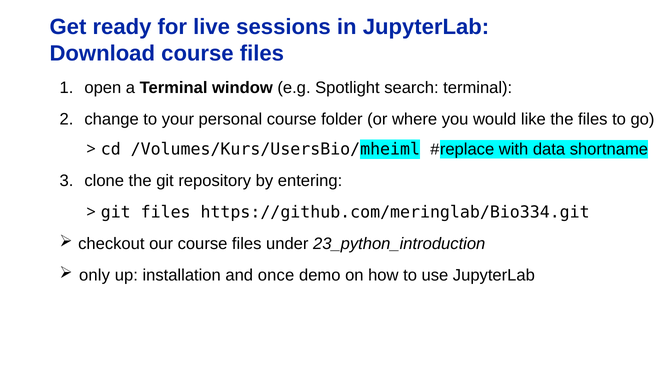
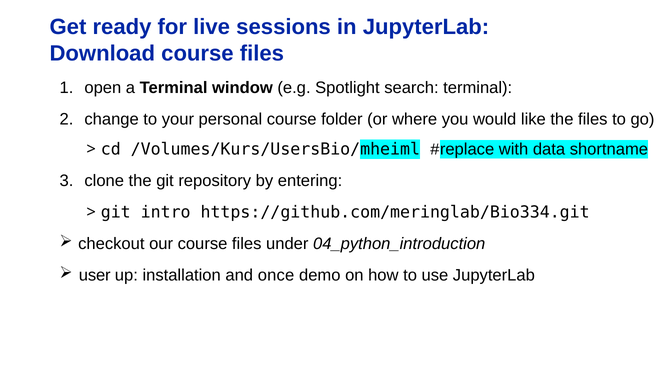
git files: files -> intro
23_python_introduction: 23_python_introduction -> 04_python_introduction
only: only -> user
